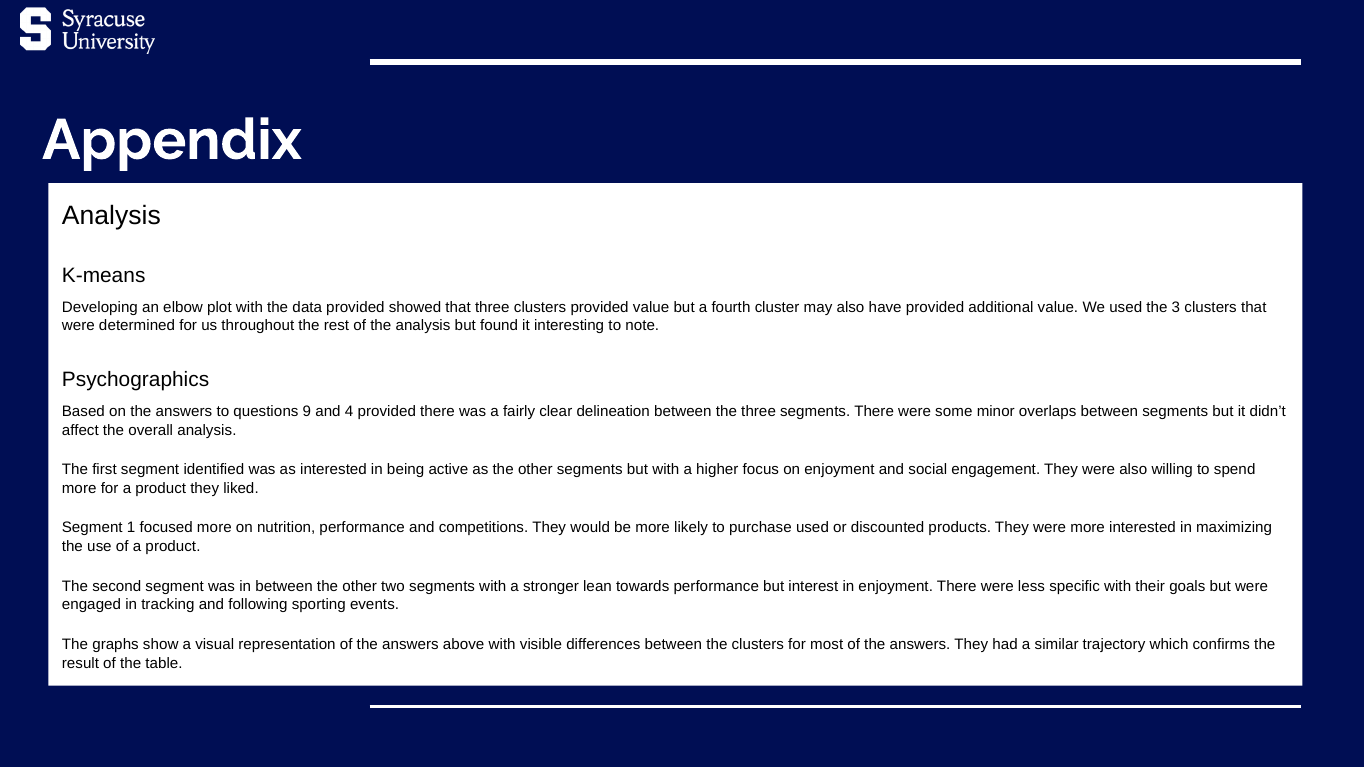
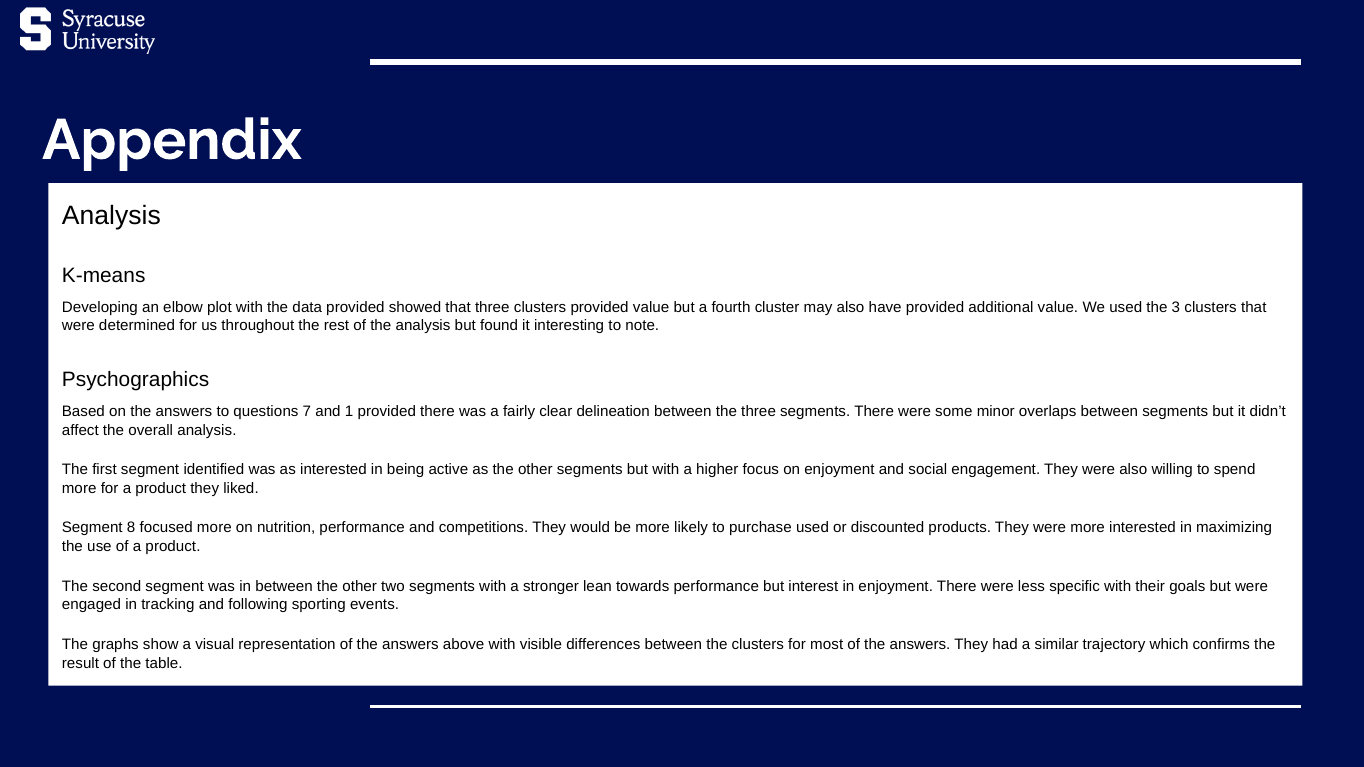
9: 9 -> 7
4: 4 -> 1
1: 1 -> 8
